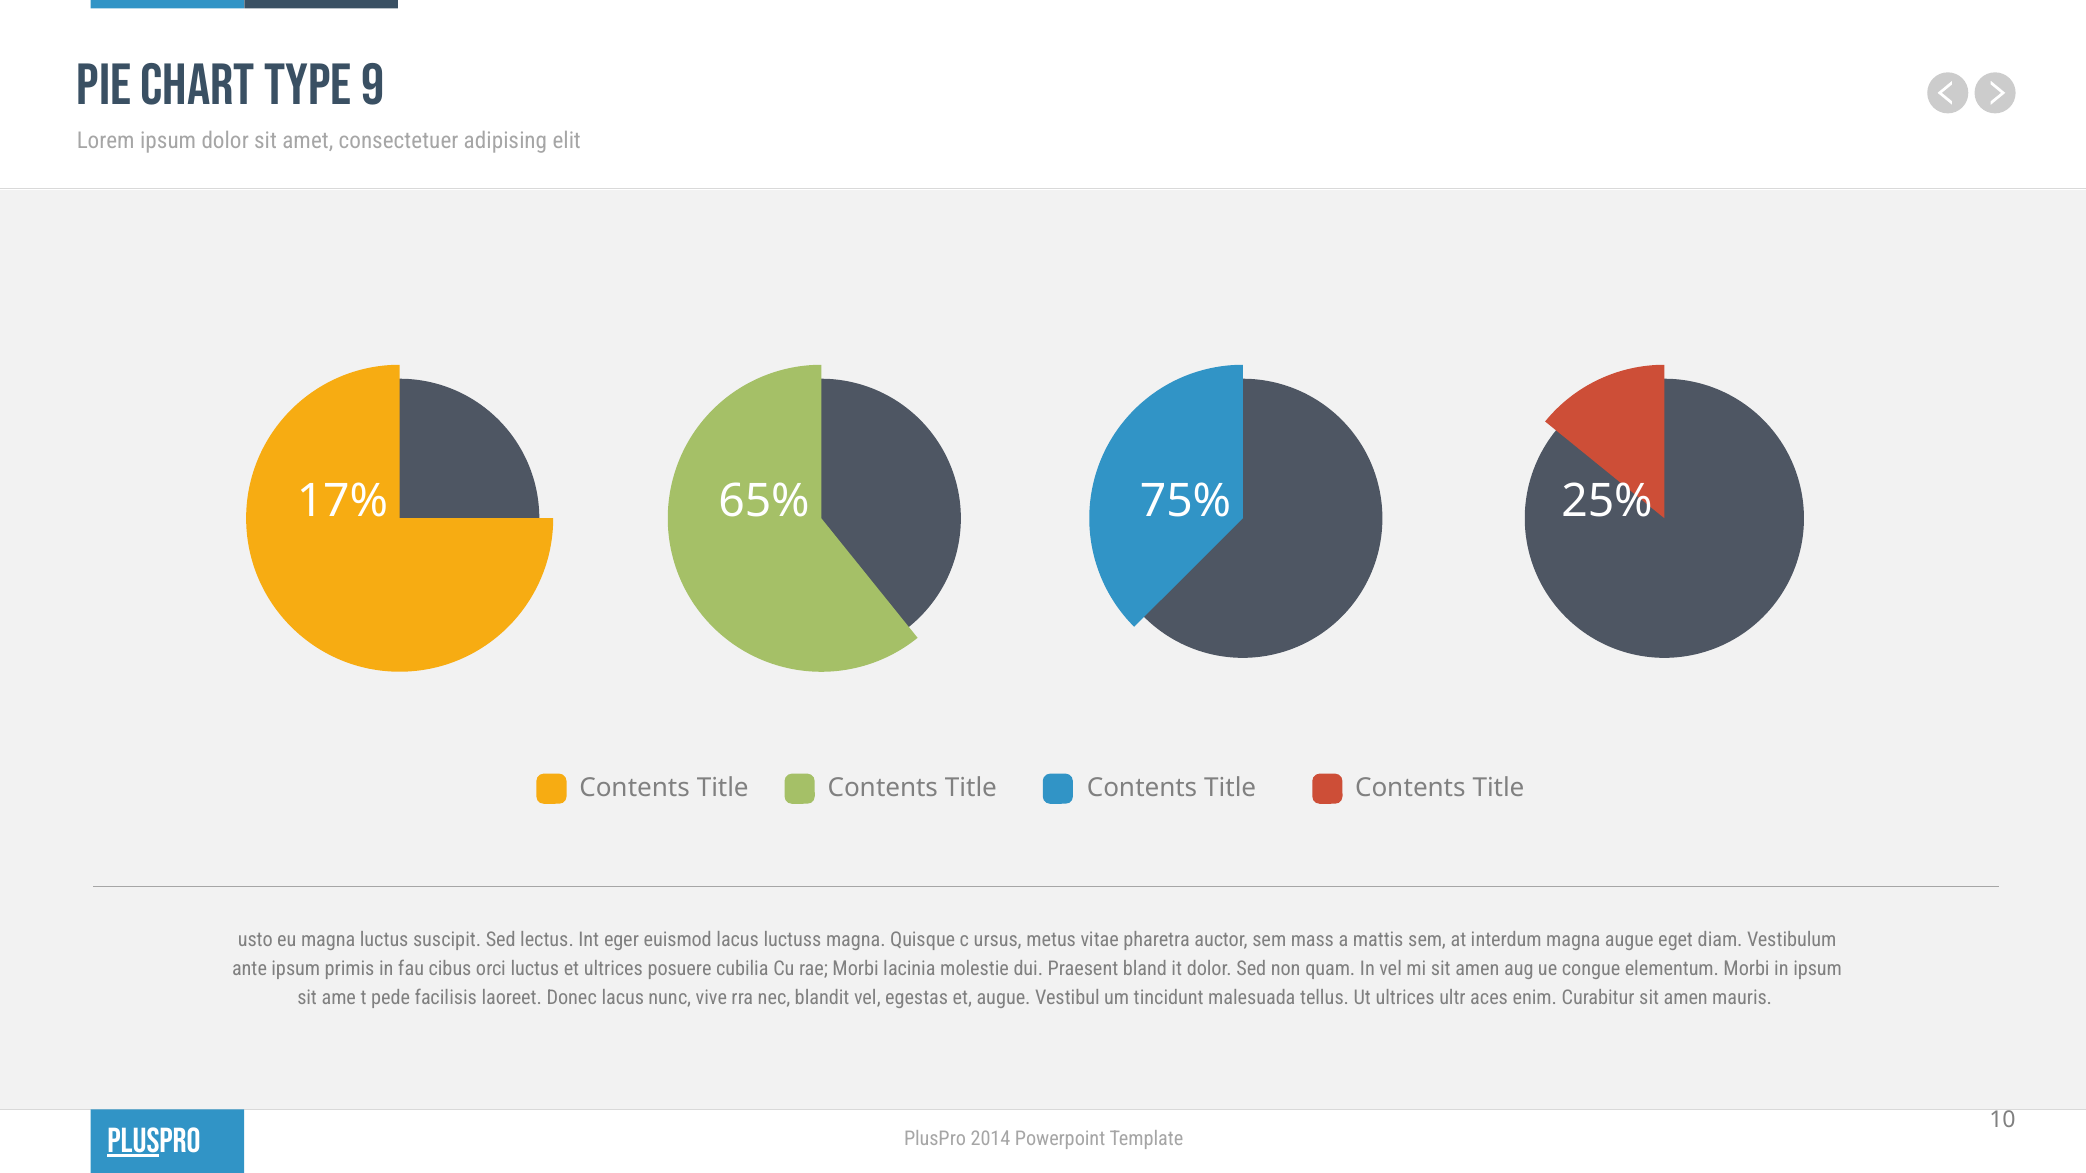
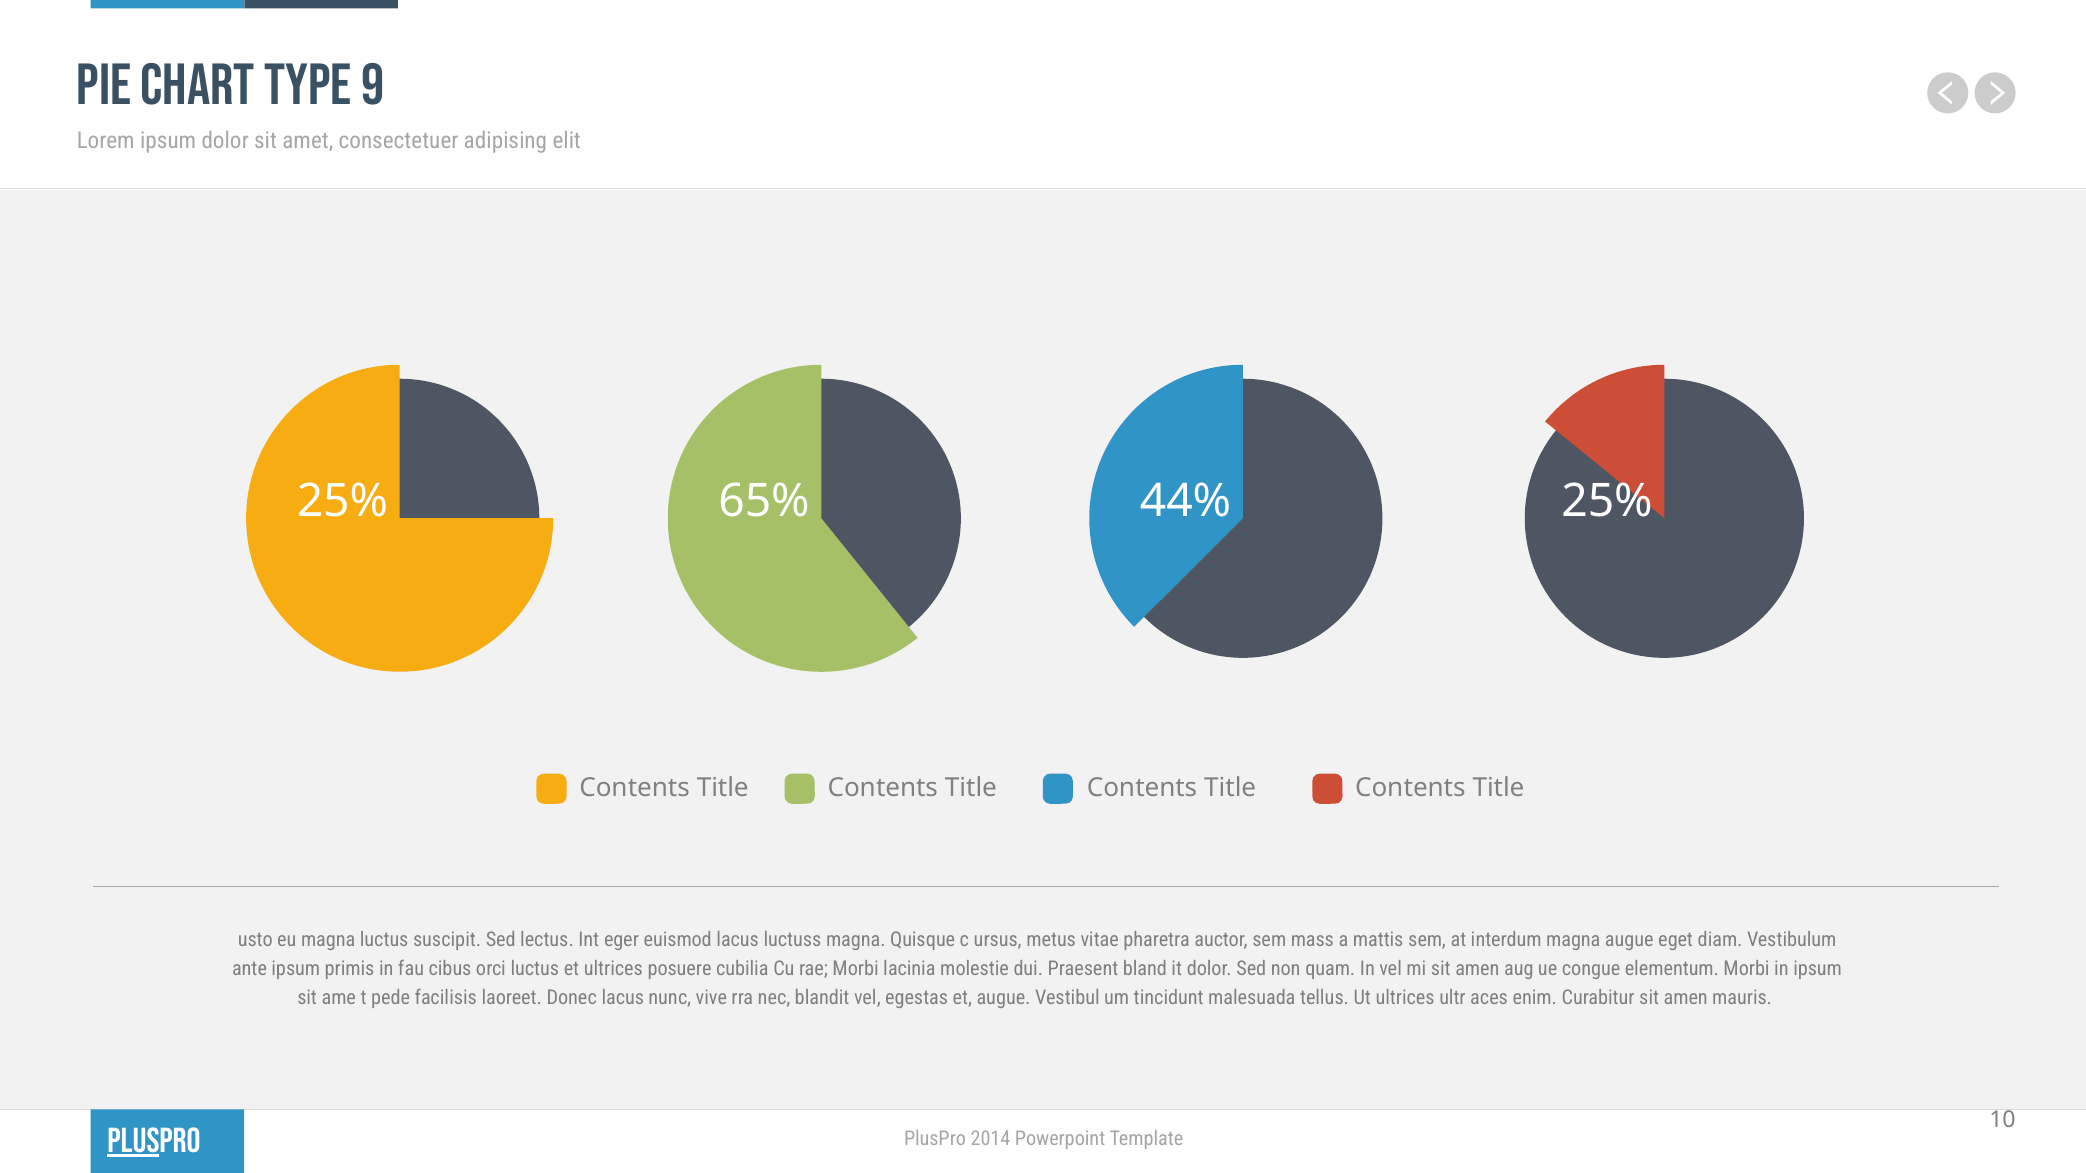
17% at (342, 501): 17% -> 25%
75%: 75% -> 44%
